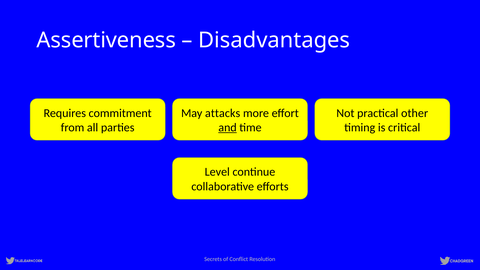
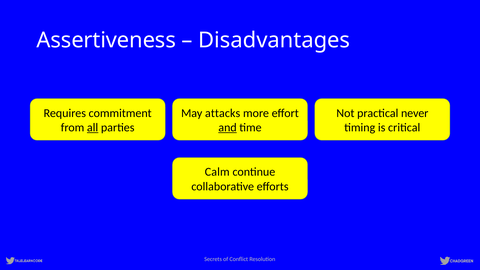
other: other -> never
all underline: none -> present
Level: Level -> Calm
